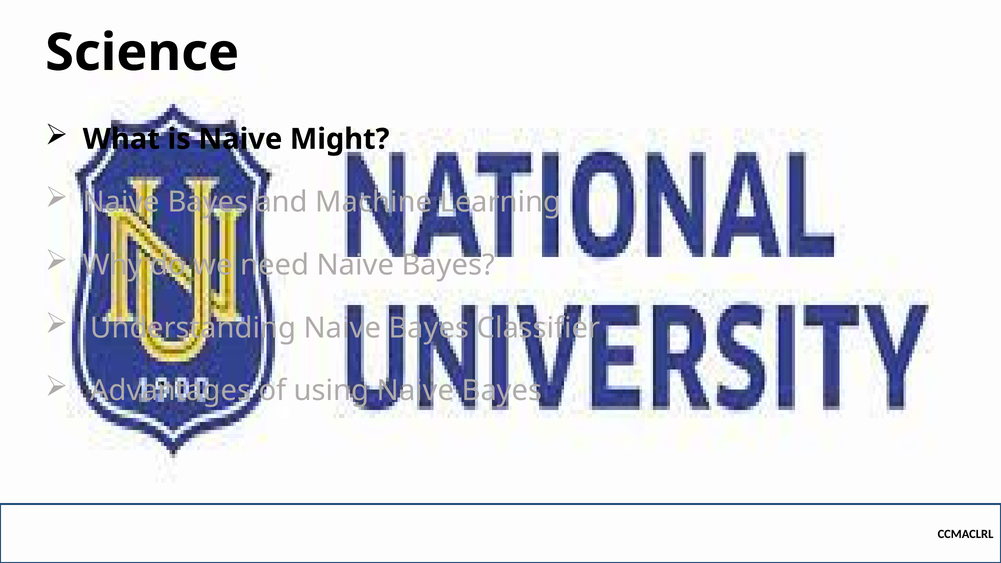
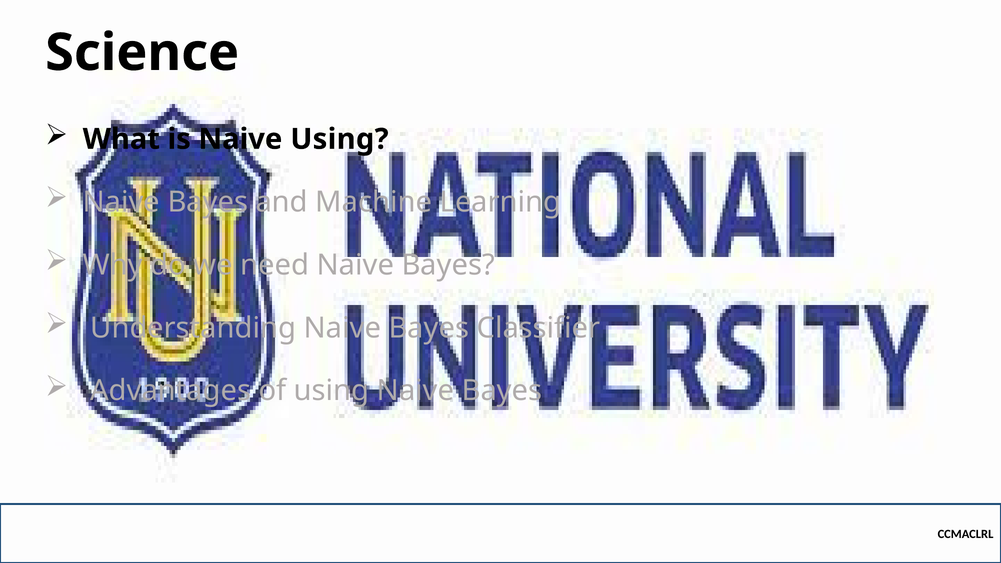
Naive Might: Might -> Using
